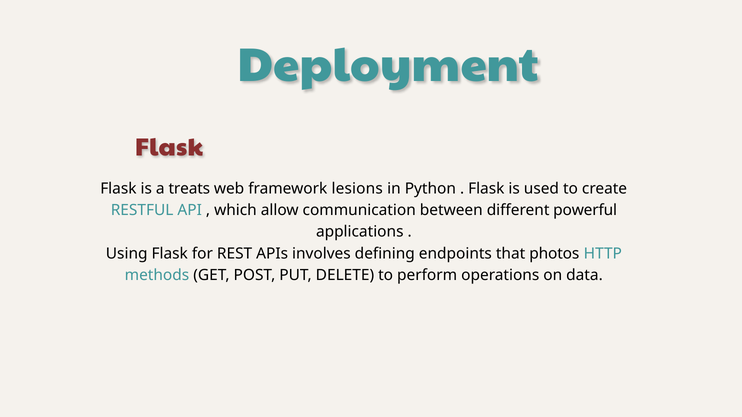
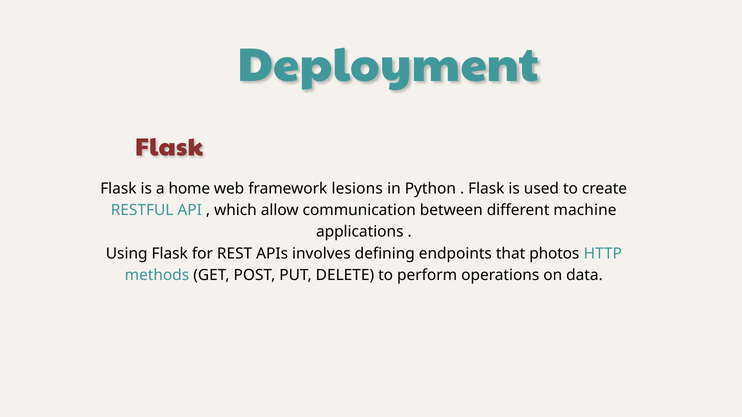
treats: treats -> home
powerful: powerful -> machine
